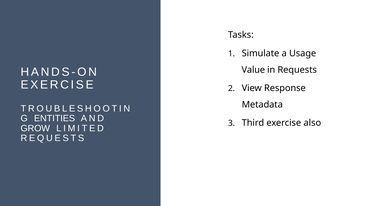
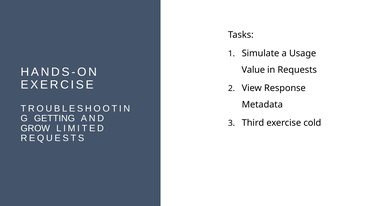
ENTITIES: ENTITIES -> GETTING
also: also -> cold
